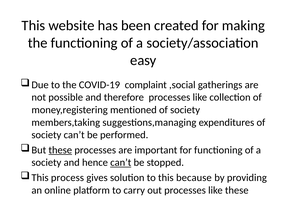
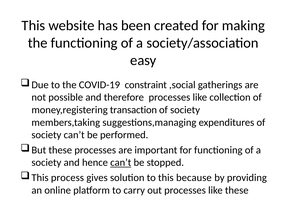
complaint: complaint -> constraint
mentioned: mentioned -> transaction
these at (60, 150) underline: present -> none
